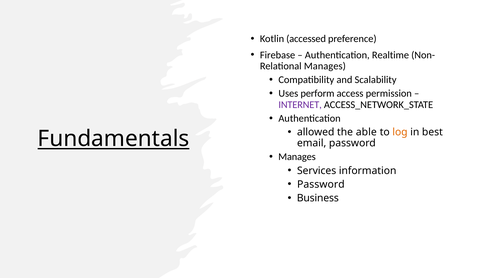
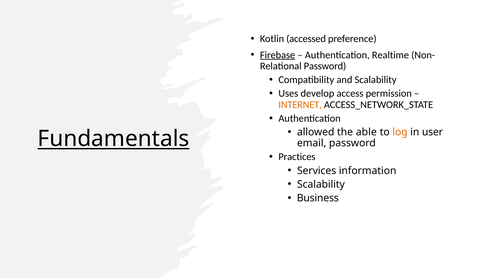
Firebase underline: none -> present
Manages at (325, 66): Manages -> Password
perform: perform -> develop
INTERNET colour: purple -> orange
best: best -> user
Manages at (297, 157): Manages -> Practices
Password at (321, 184): Password -> Scalability
